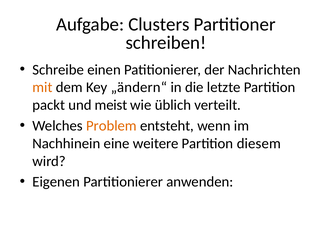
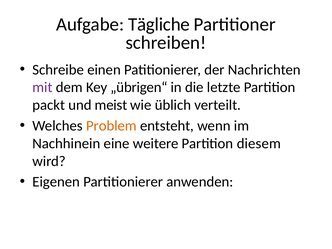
Clusters: Clusters -> Tägliche
mit colour: orange -> purple
„ändern“: „ändern“ -> „übrigen“
